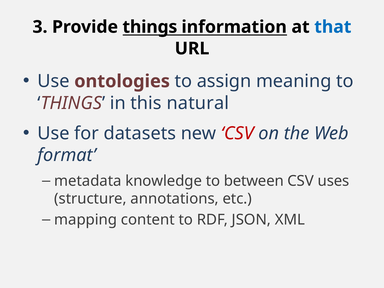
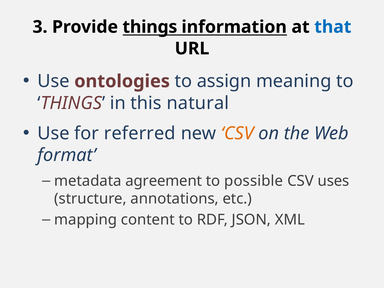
datasets: datasets -> referred
CSV at (237, 133) colour: red -> orange
knowledge: knowledge -> agreement
between: between -> possible
